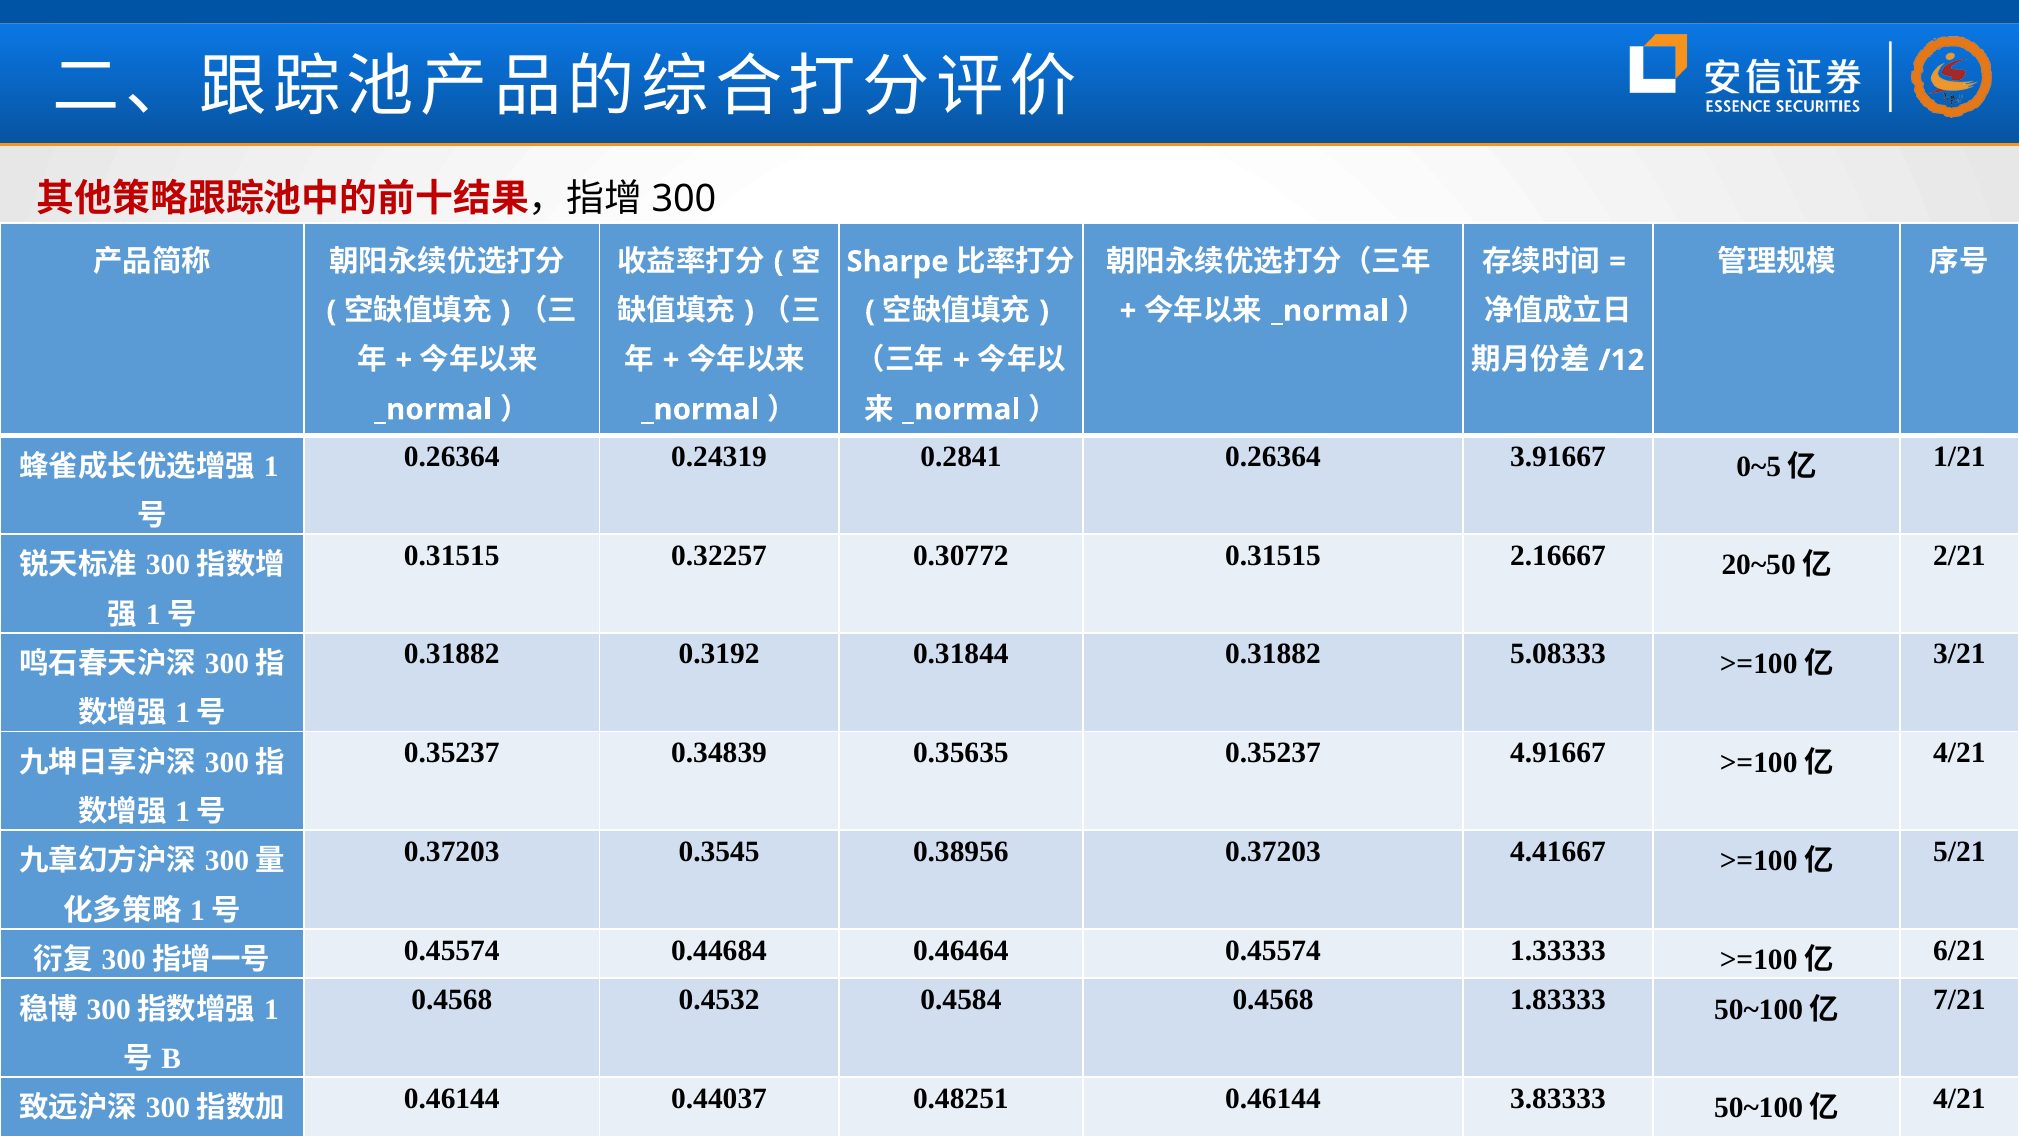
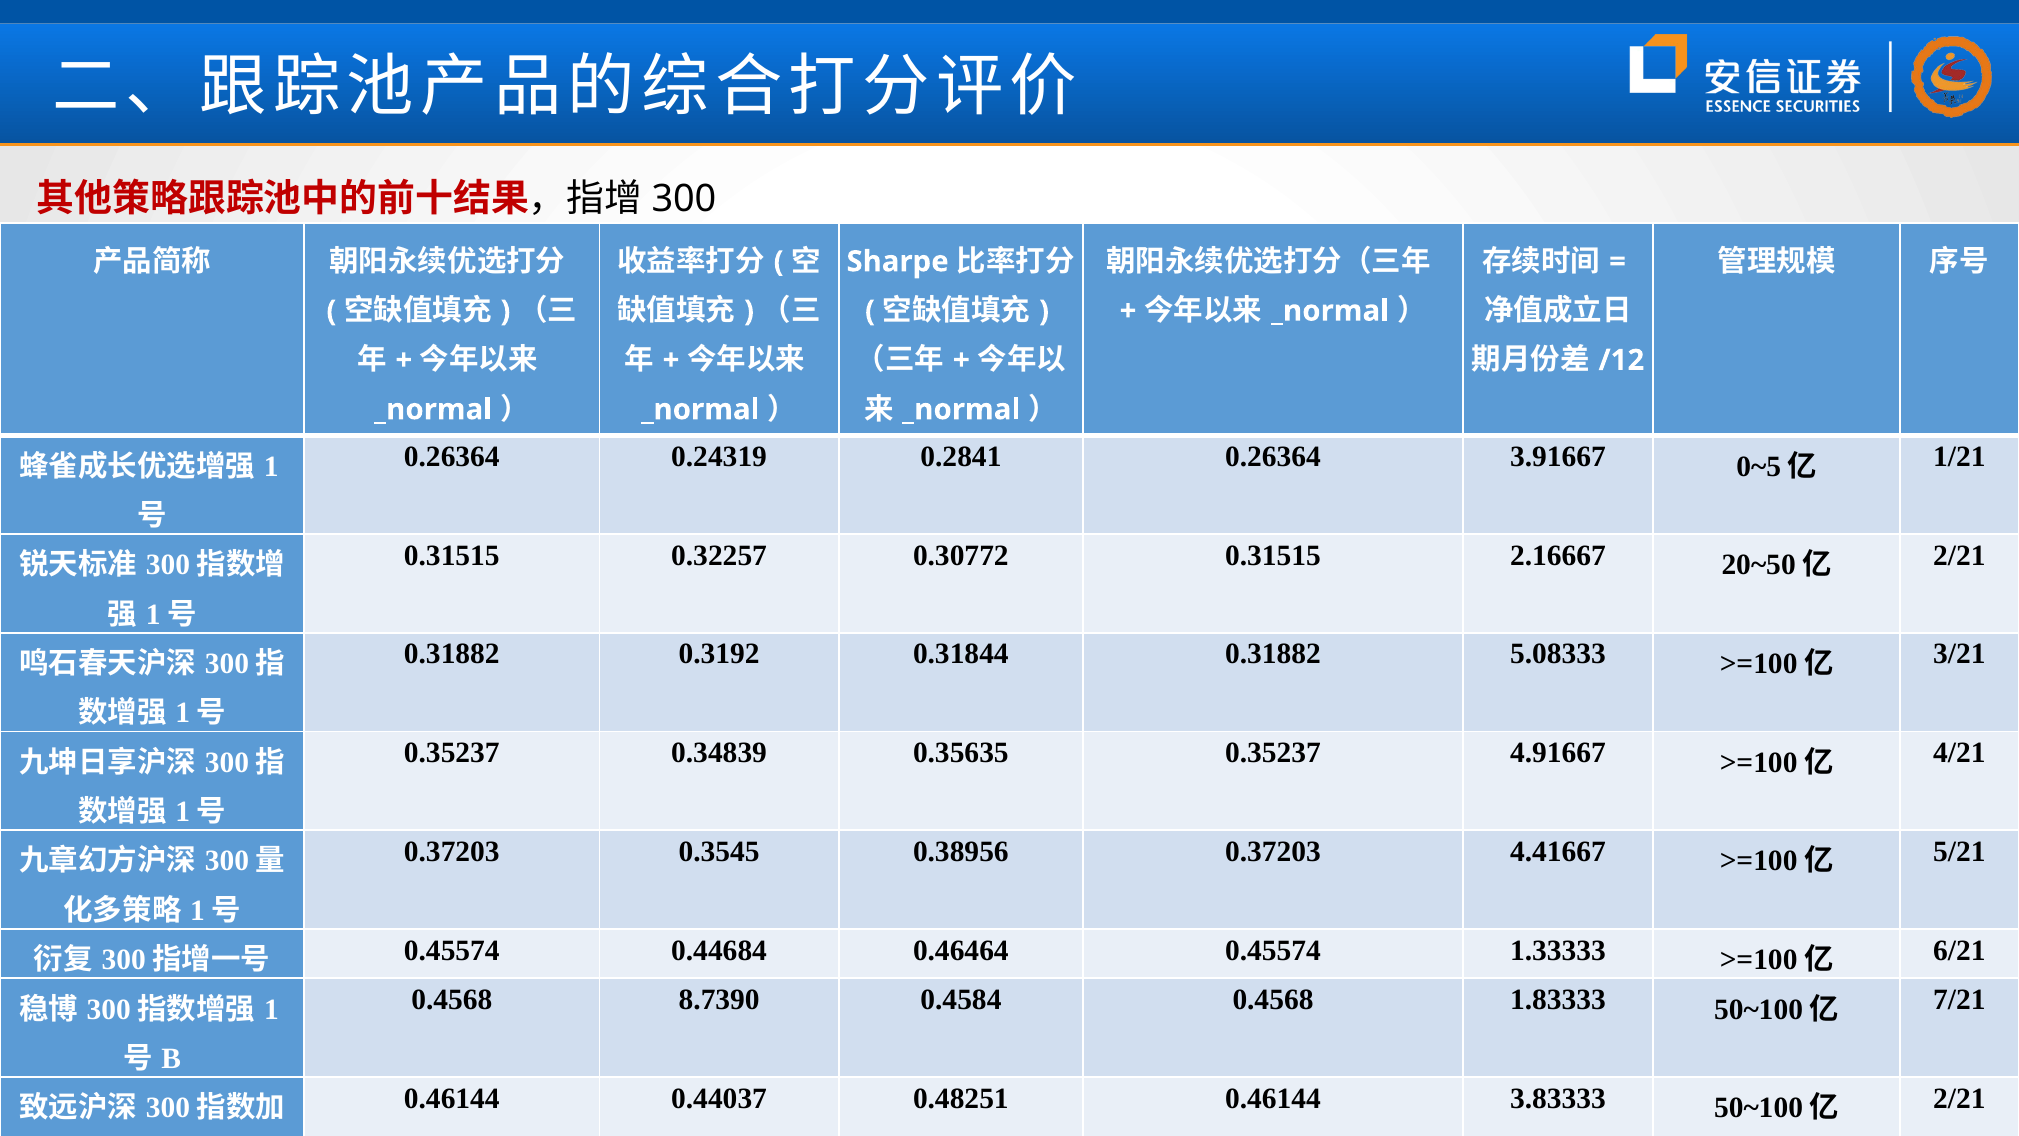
0.4532: 0.4532 -> 8.7390
4/21 at (1959, 1098): 4/21 -> 2/21
